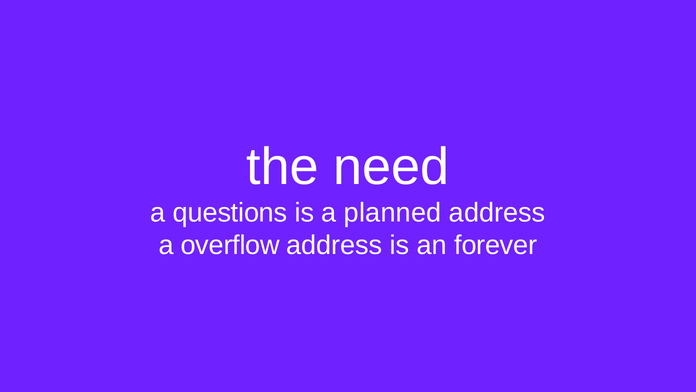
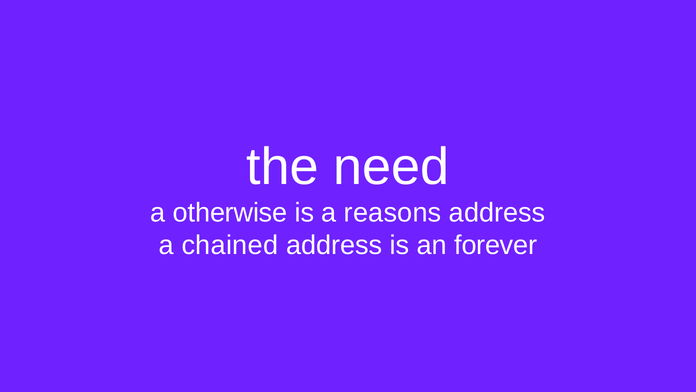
questions: questions -> otherwise
planned: planned -> reasons
overflow: overflow -> chained
